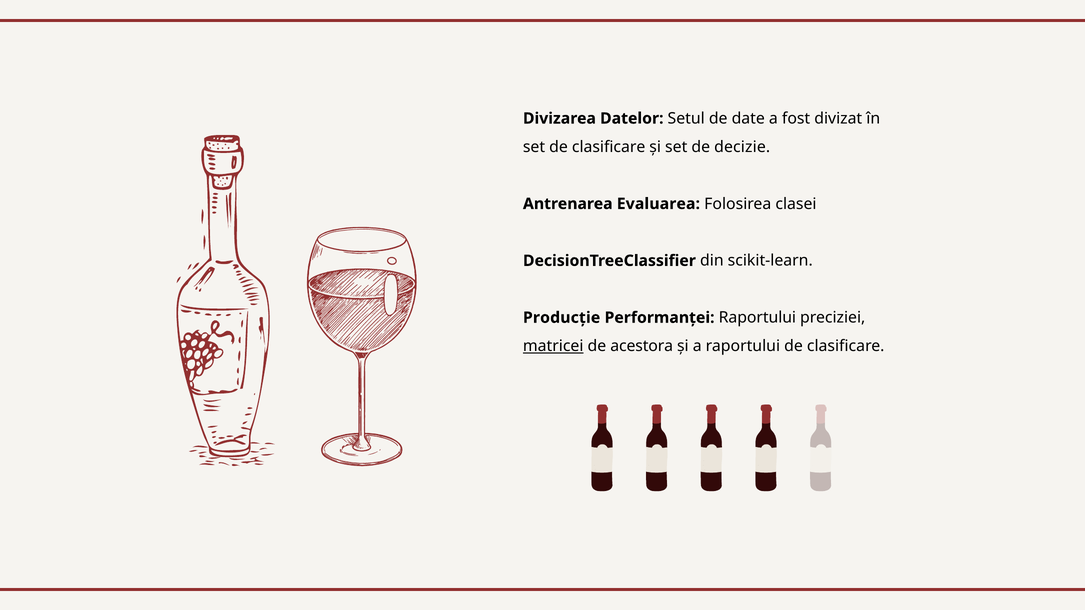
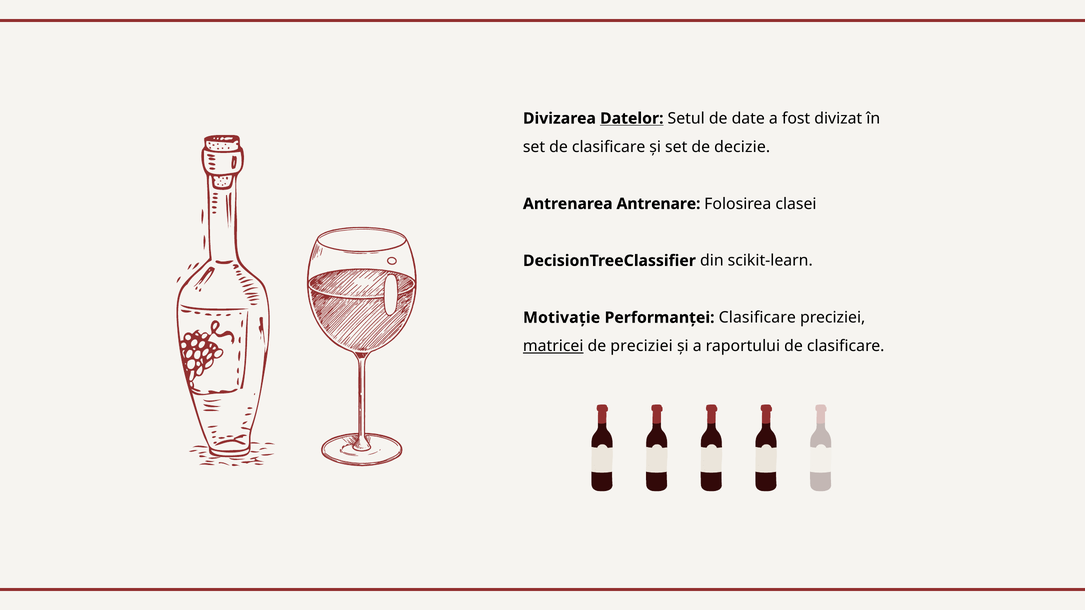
Datelor underline: none -> present
Evaluarea: Evaluarea -> Antrenare
Producție: Producție -> Motivație
Performanței Raportului: Raportului -> Clasificare
de acestora: acestora -> preciziei
